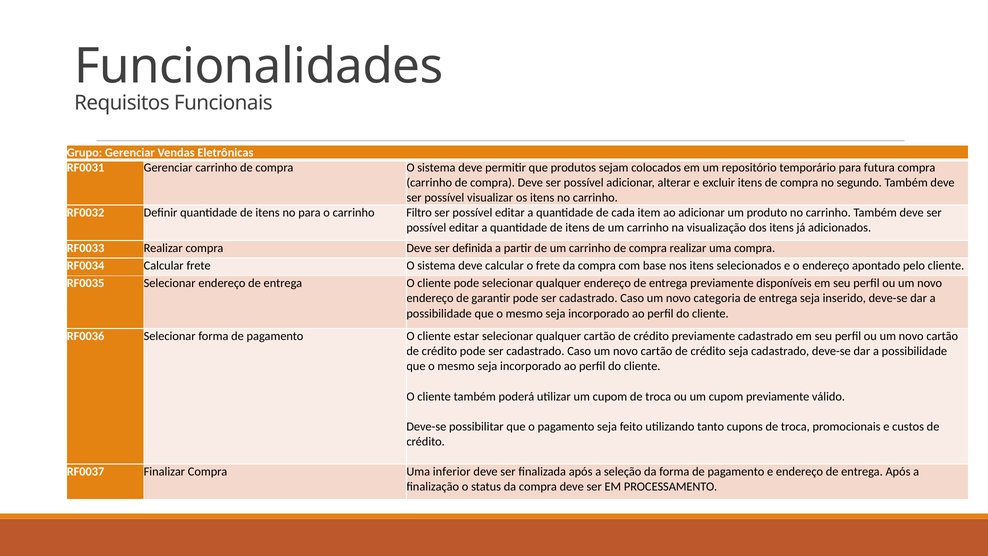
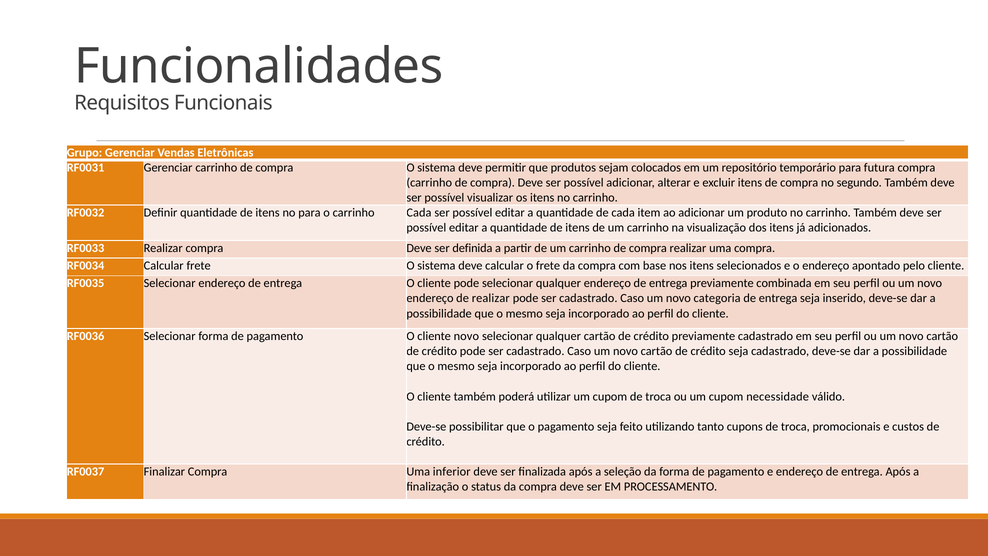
carrinho Filtro: Filtro -> Cada
disponíveis: disponíveis -> combinada
de garantir: garantir -> realizar
cliente estar: estar -> novo
cupom previamente: previamente -> necessidade
